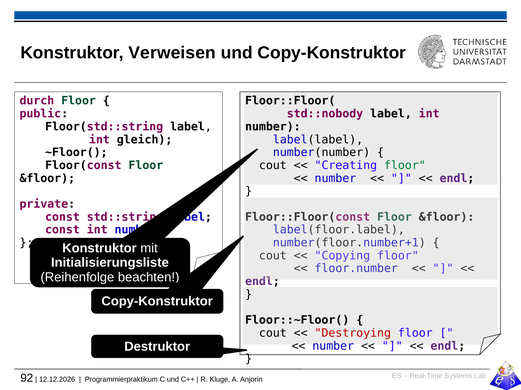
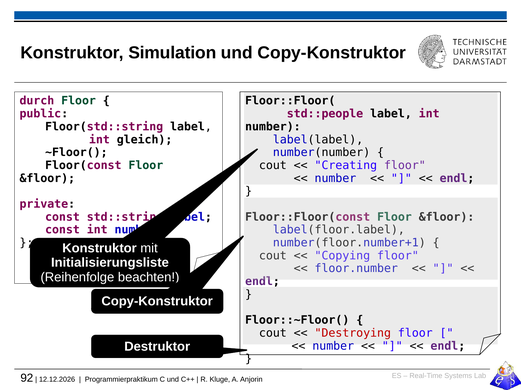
Verweisen: Verweisen -> Simulation
std::nobody: std::nobody -> std::people
floor at (405, 166) colour: green -> purple
